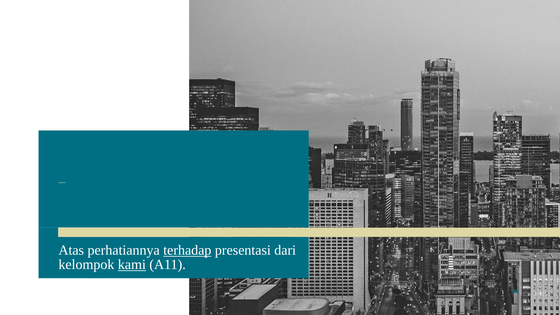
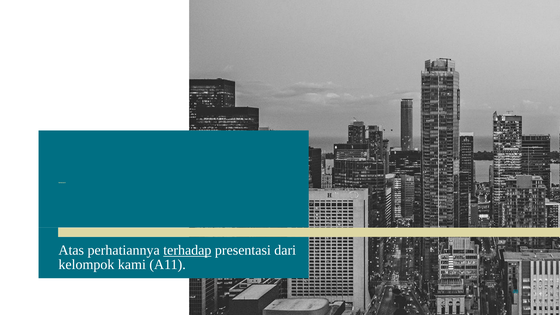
kami underline: present -> none
